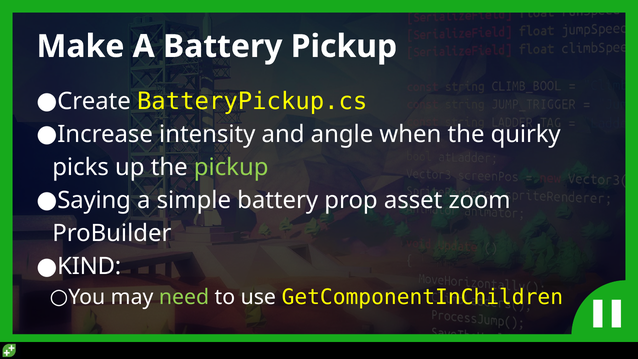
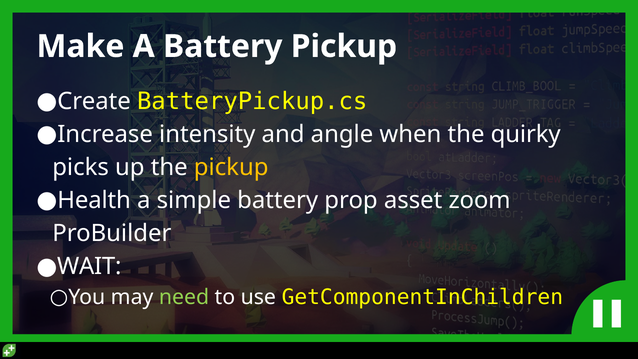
pickup at (231, 167) colour: light green -> yellow
Saying: Saying -> Health
KIND: KIND -> WAIT
